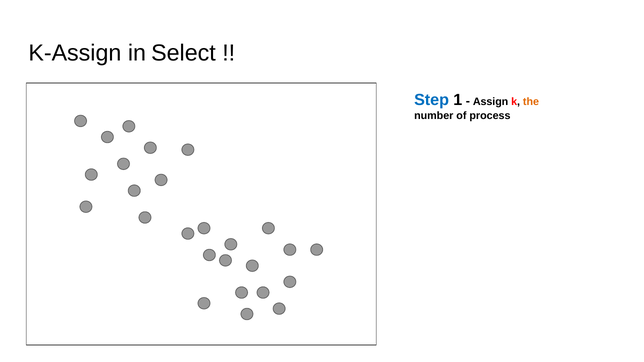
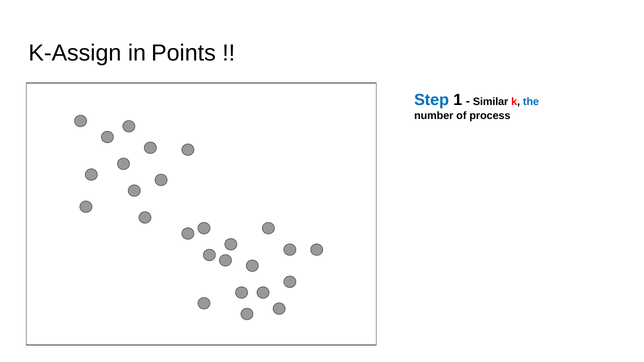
Select: Select -> Points
Assign: Assign -> Similar
the colour: orange -> blue
